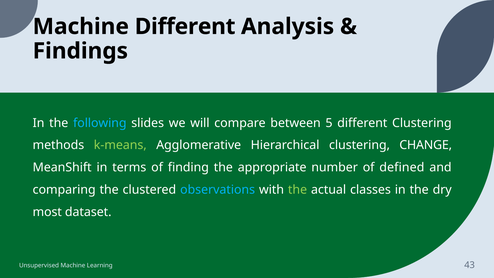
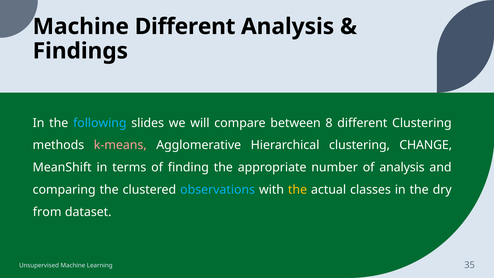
5: 5 -> 8
k-means colour: light green -> pink
of defined: defined -> analysis
the at (298, 190) colour: light green -> yellow
most: most -> from
43: 43 -> 35
